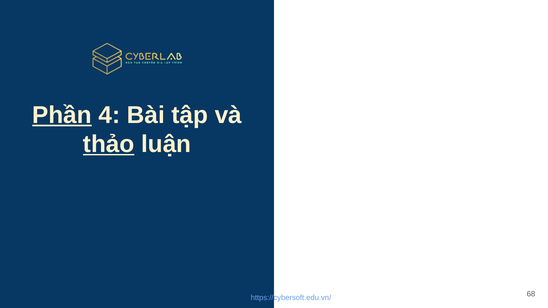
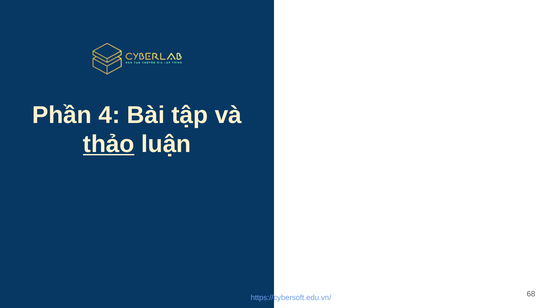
Phần underline: present -> none
